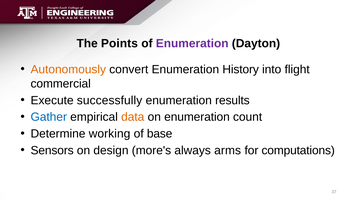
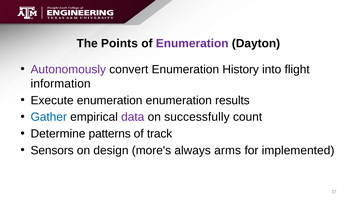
Autonomously colour: orange -> purple
commercial: commercial -> information
Execute successfully: successfully -> enumeration
data colour: orange -> purple
on enumeration: enumeration -> successfully
working: working -> patterns
base: base -> track
computations: computations -> implemented
